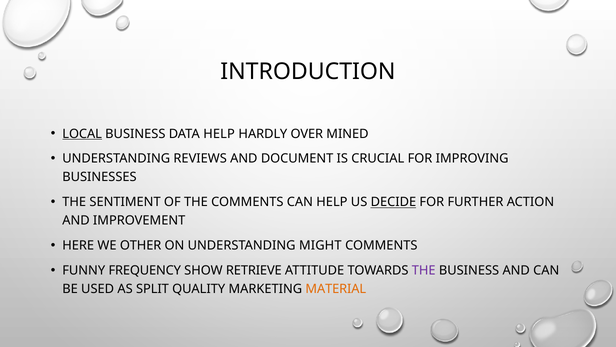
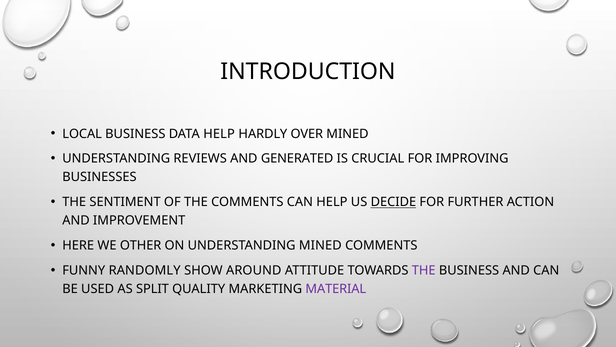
LOCAL underline: present -> none
DOCUMENT: DOCUMENT -> GENERATED
UNDERSTANDING MIGHT: MIGHT -> MINED
FREQUENCY: FREQUENCY -> RANDOMLY
RETRIEVE: RETRIEVE -> AROUND
MATERIAL colour: orange -> purple
